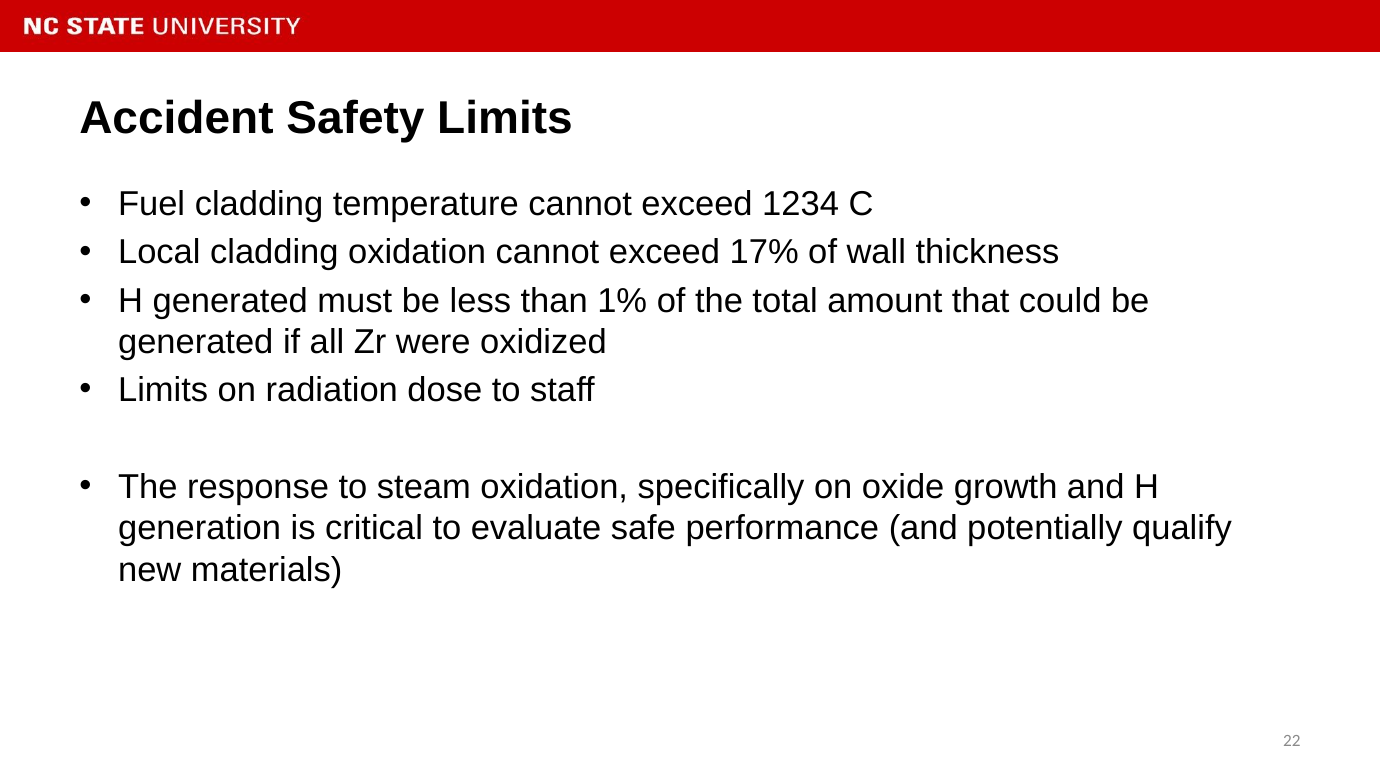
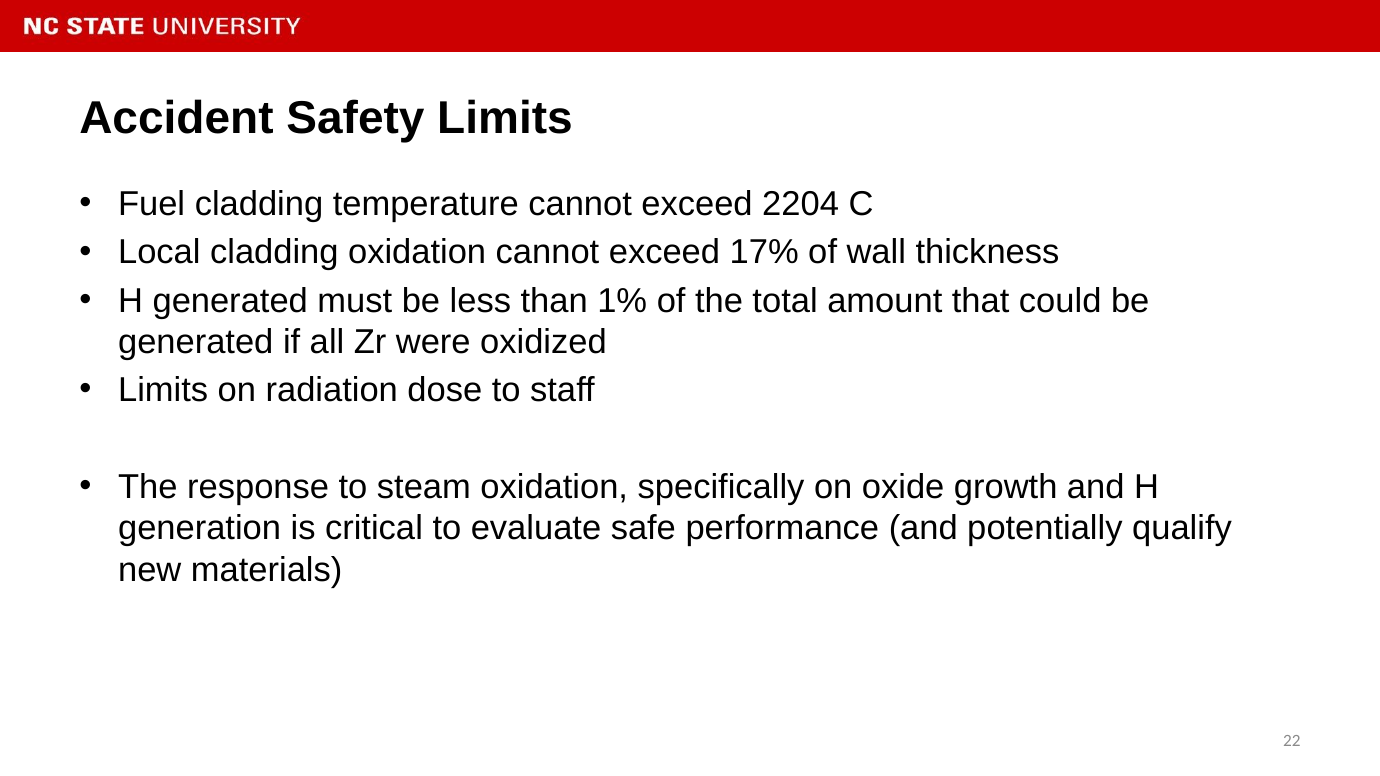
1234: 1234 -> 2204
